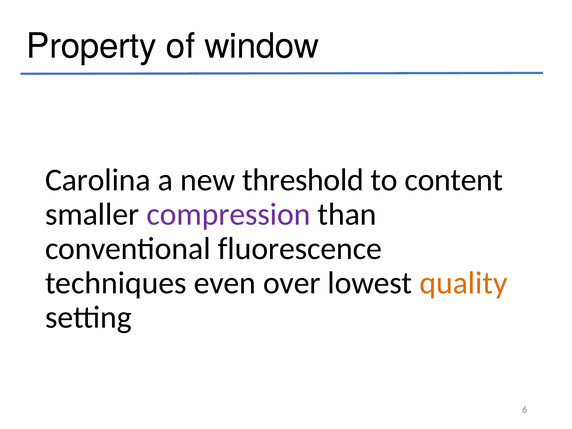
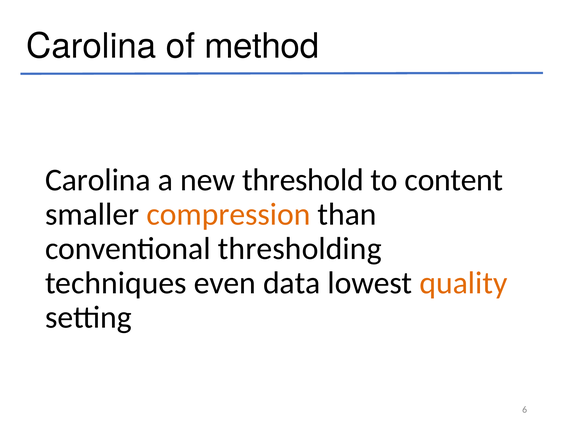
Property at (91, 46): Property -> Carolina
window: window -> method
compression colour: purple -> orange
fluorescence: fluorescence -> thresholding
over: over -> data
